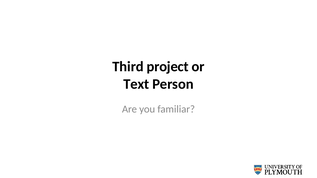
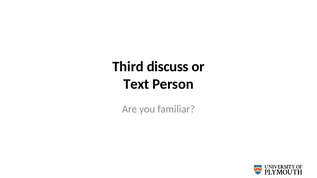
project: project -> discuss
